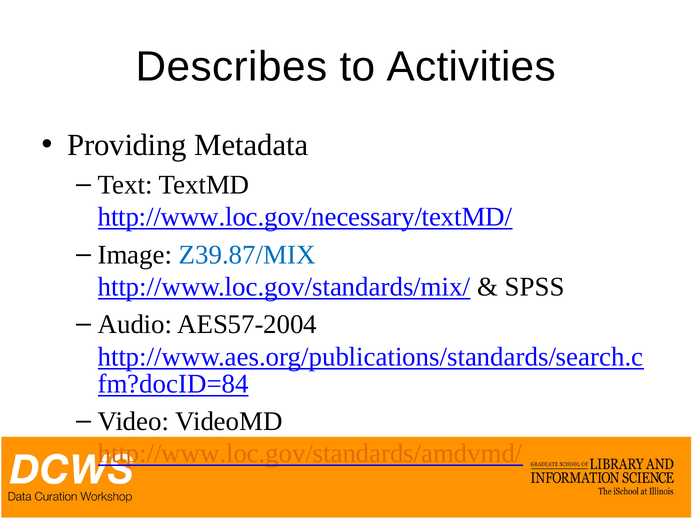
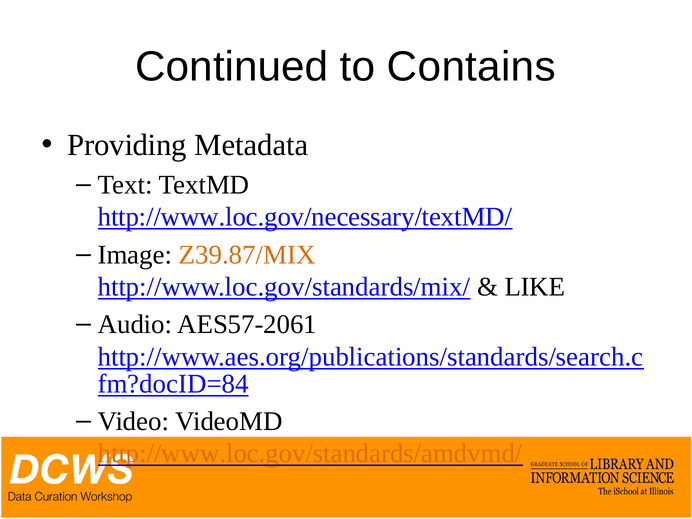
Describes: Describes -> Continued
Activities: Activities -> Contains
Z39.87/MIX colour: blue -> orange
SPSS: SPSS -> LIKE
AES57-2004: AES57-2004 -> AES57-2061
